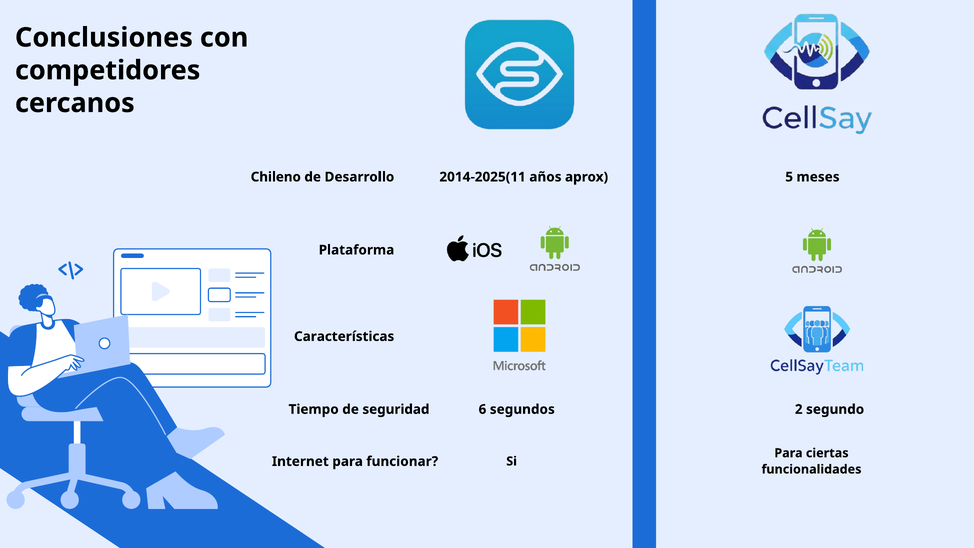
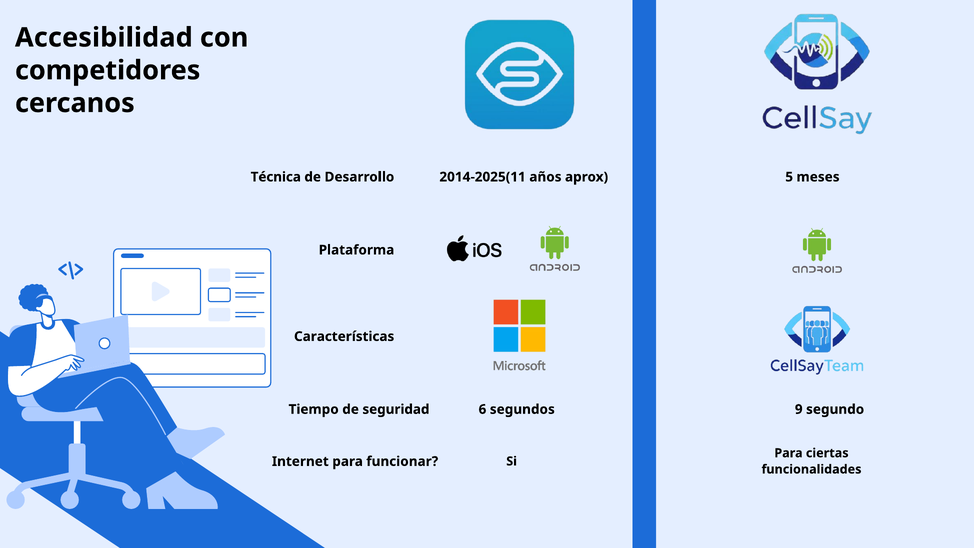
Conclusiones: Conclusiones -> Accesibilidad
Chileno: Chileno -> Técnica
2: 2 -> 9
